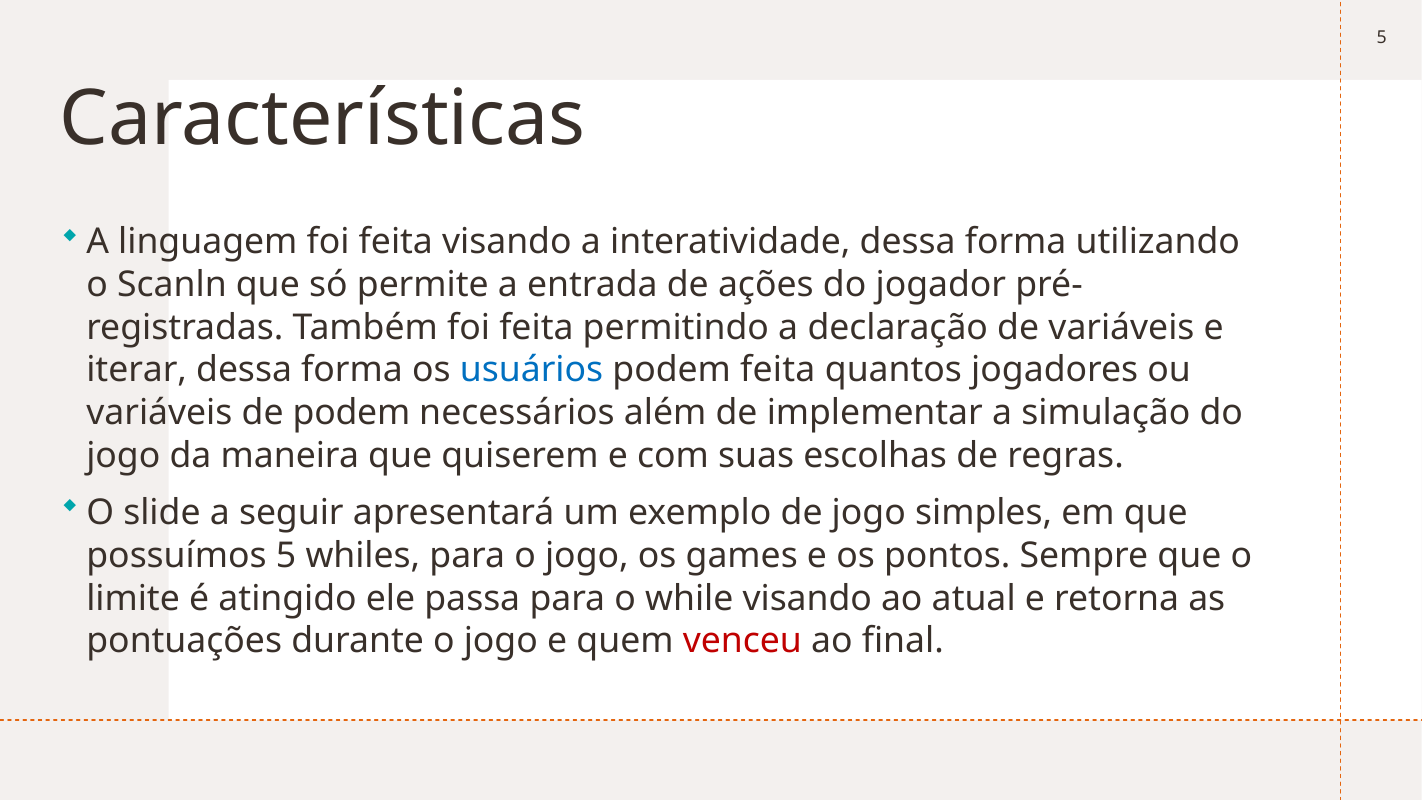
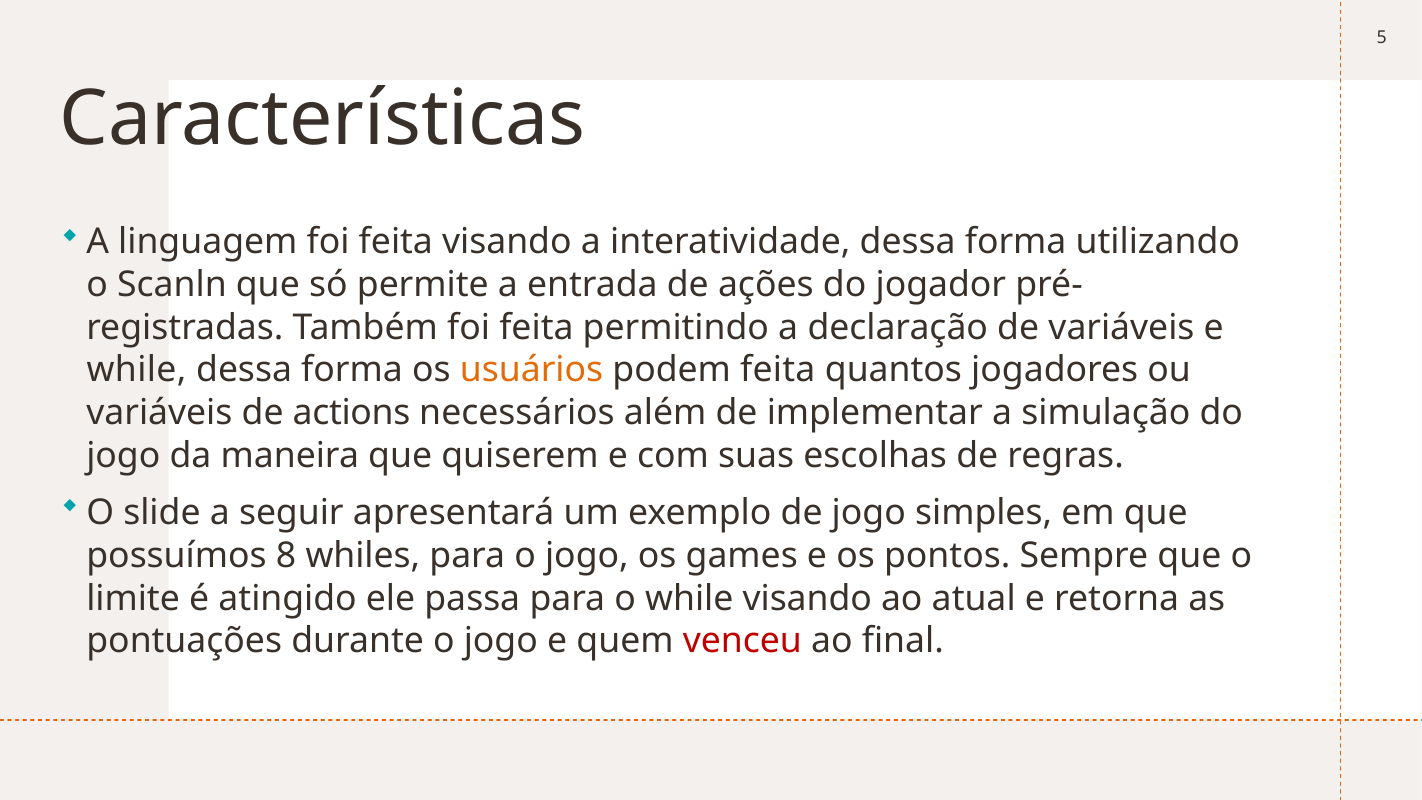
iterar at (137, 370): iterar -> while
usuários colour: blue -> orange
de podem: podem -> actions
possuímos 5: 5 -> 8
